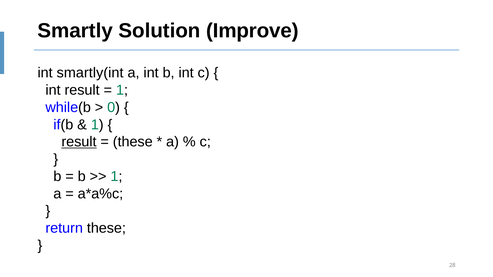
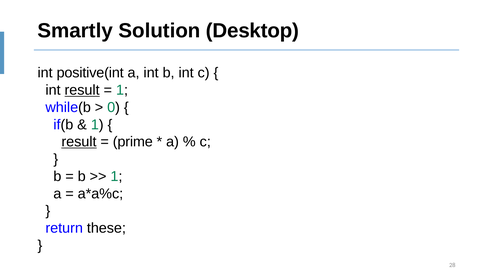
Improve: Improve -> Desktop
smartly(int: smartly(int -> positive(int
result at (82, 90) underline: none -> present
these at (133, 142): these -> prime
